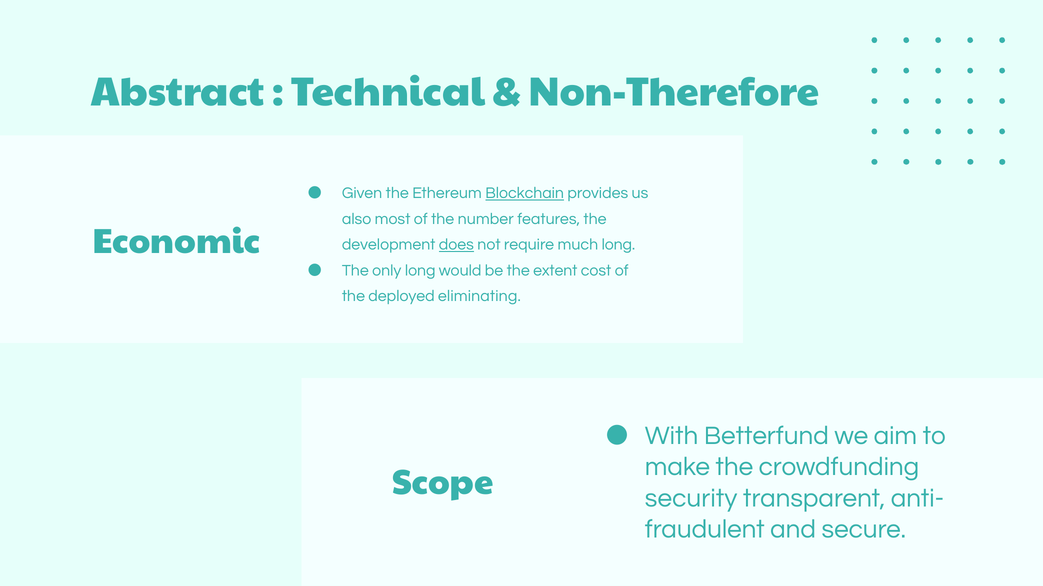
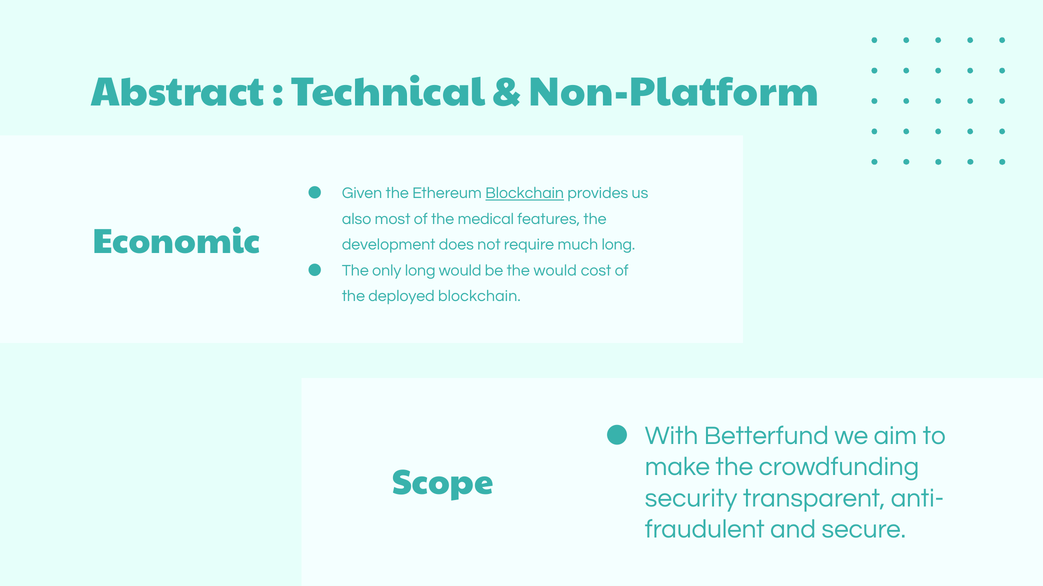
Non-Therefore: Non-Therefore -> Non-Platform
number: number -> medical
does underline: present -> none
the extent: extent -> would
deployed eliminating: eliminating -> blockchain
